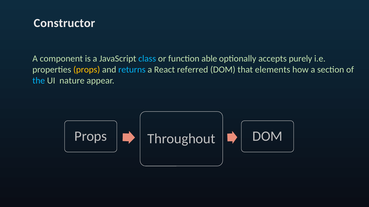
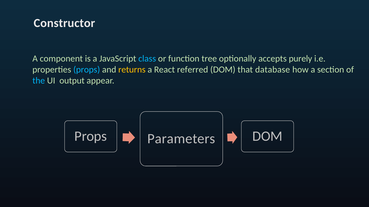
able: able -> tree
props at (87, 70) colour: yellow -> light blue
returns colour: light blue -> yellow
elements: elements -> database
nature: nature -> output
Throughout: Throughout -> Parameters
